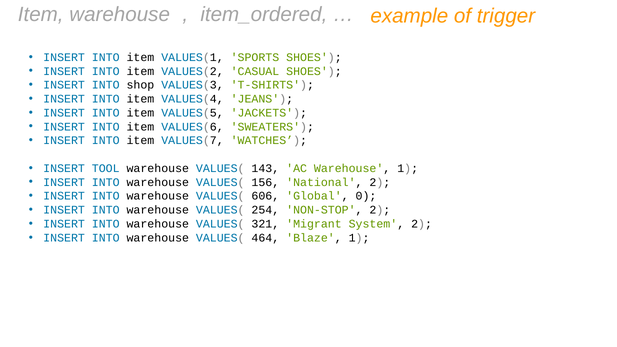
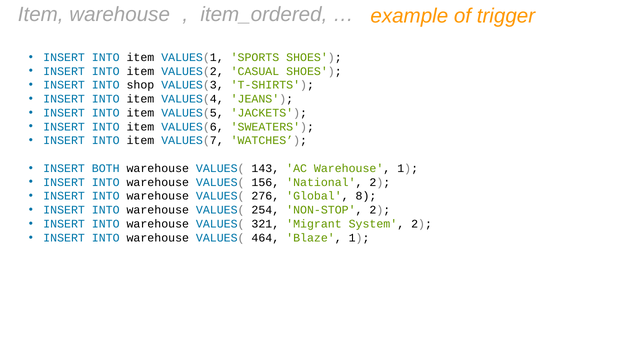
TOOL: TOOL -> BOTH
606: 606 -> 276
0: 0 -> 8
